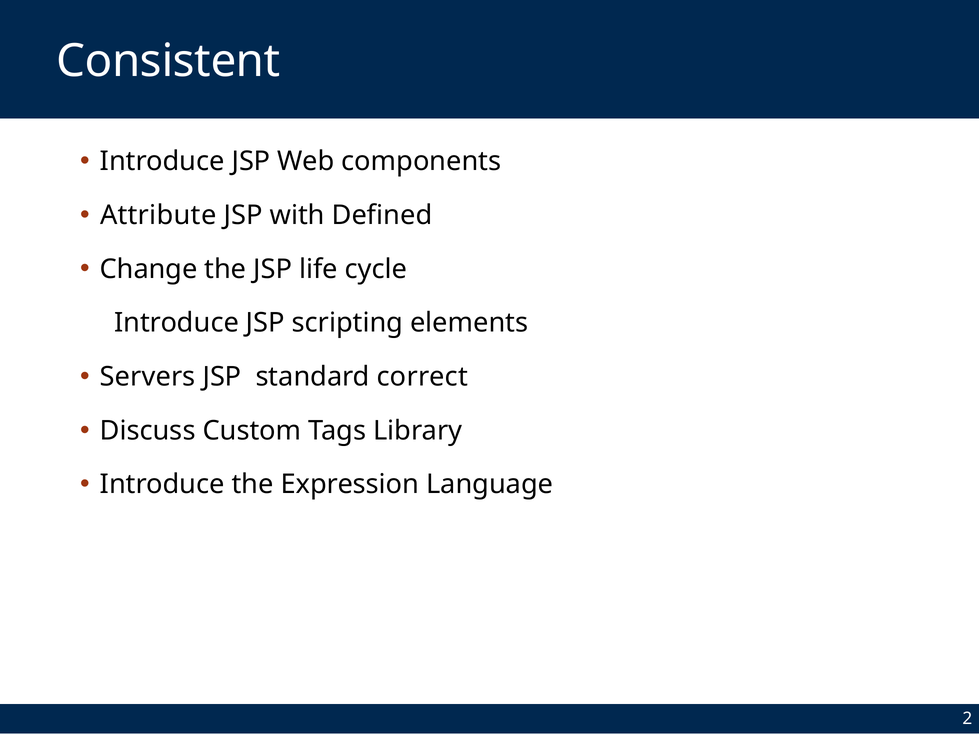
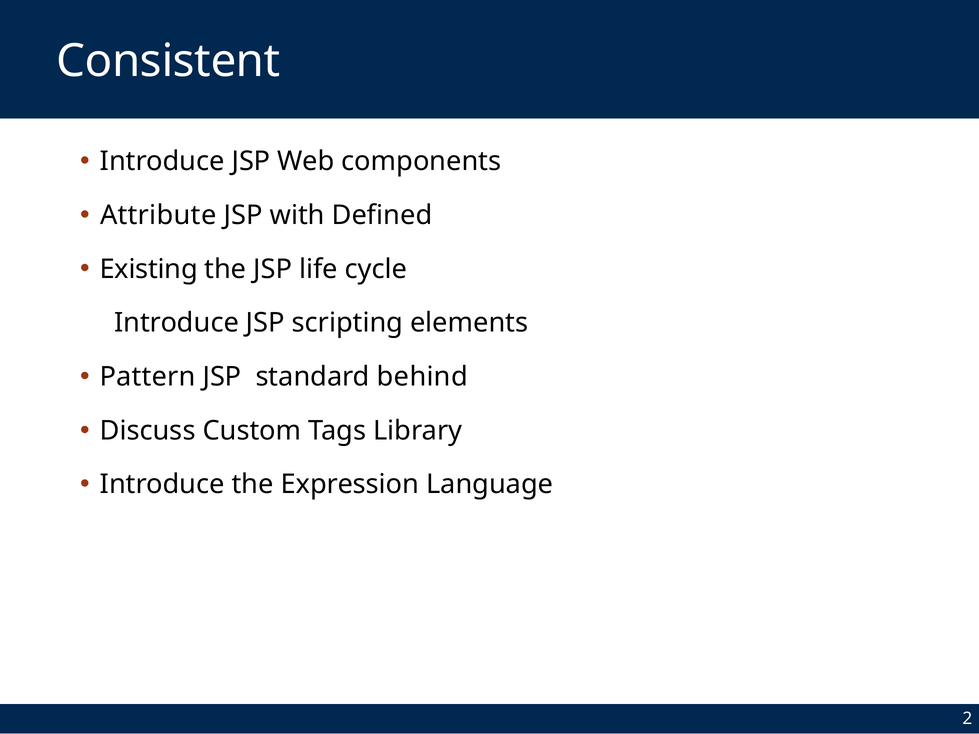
Change: Change -> Existing
Servers: Servers -> Pattern
correct: correct -> behind
